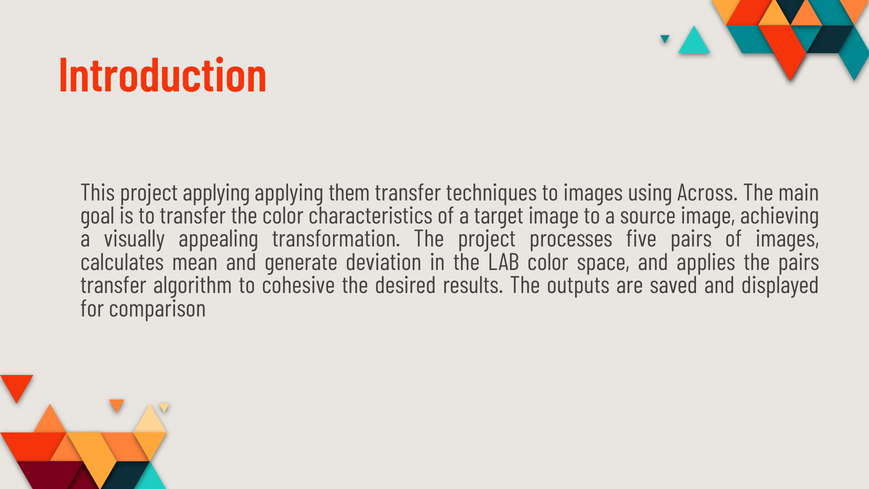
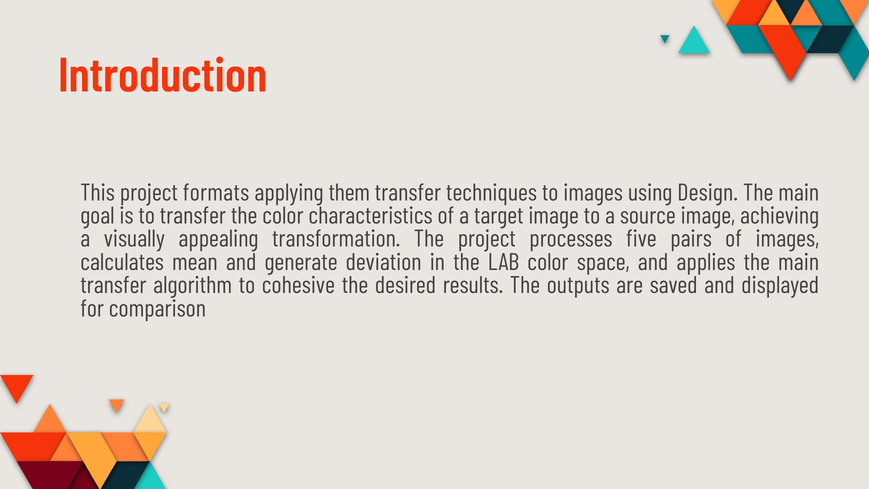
project applying: applying -> formats
Across: Across -> Design
applies the pairs: pairs -> main
